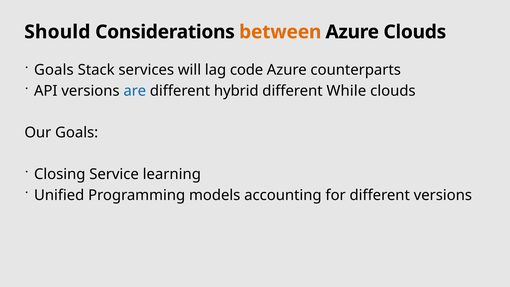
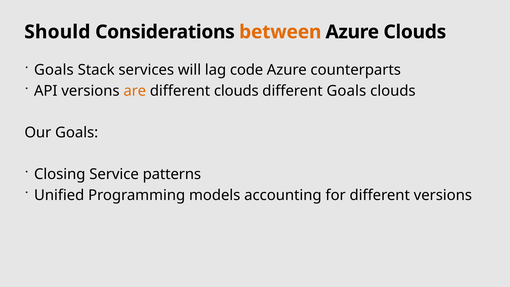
are colour: blue -> orange
different hybrid: hybrid -> clouds
different While: While -> Goals
learning: learning -> patterns
